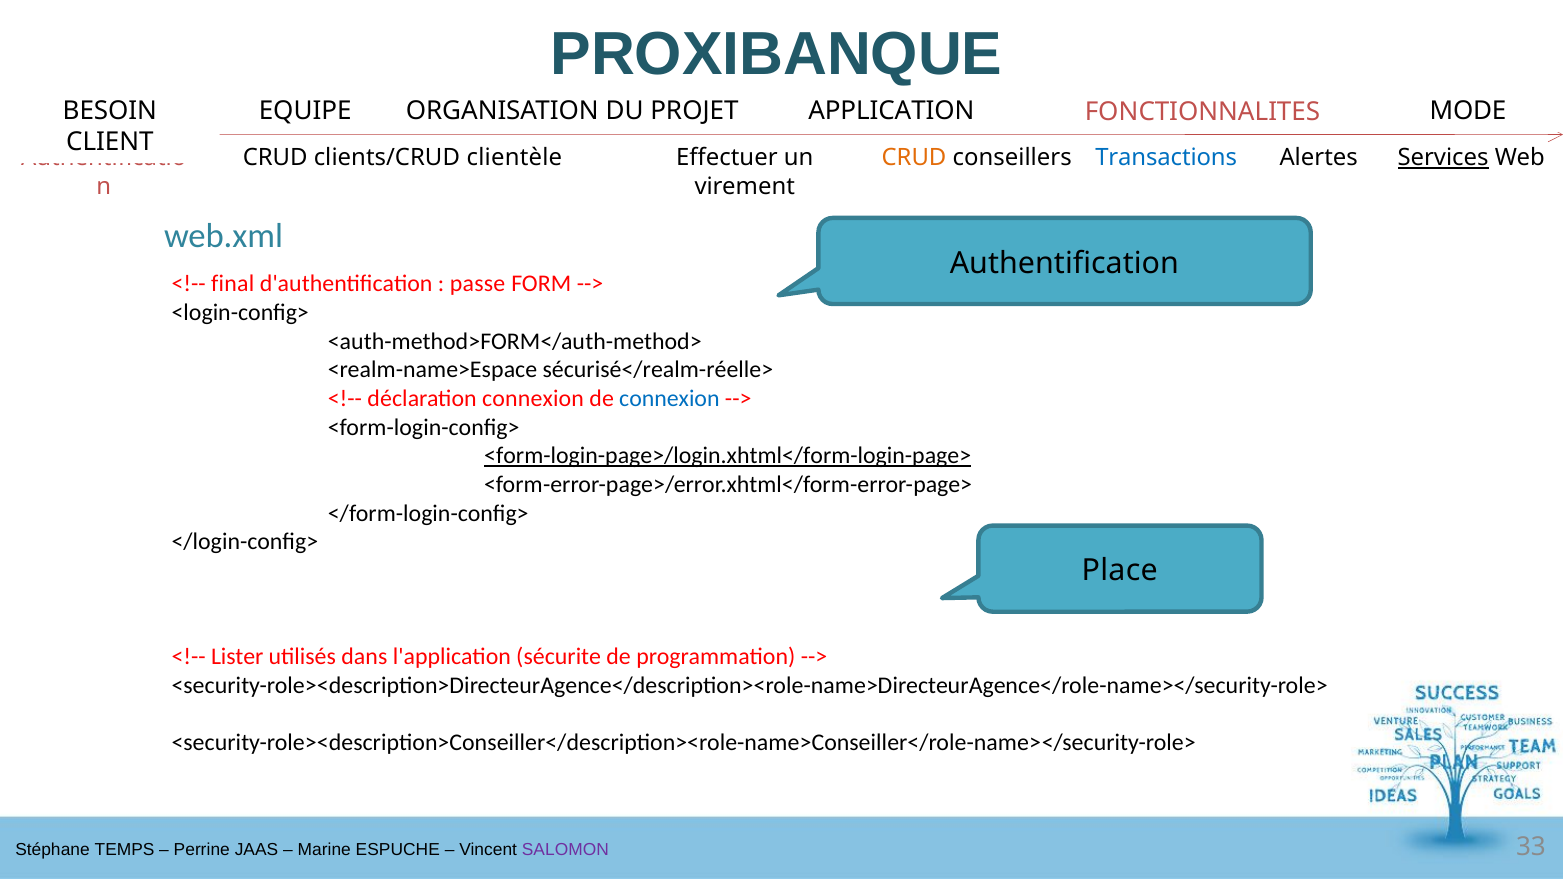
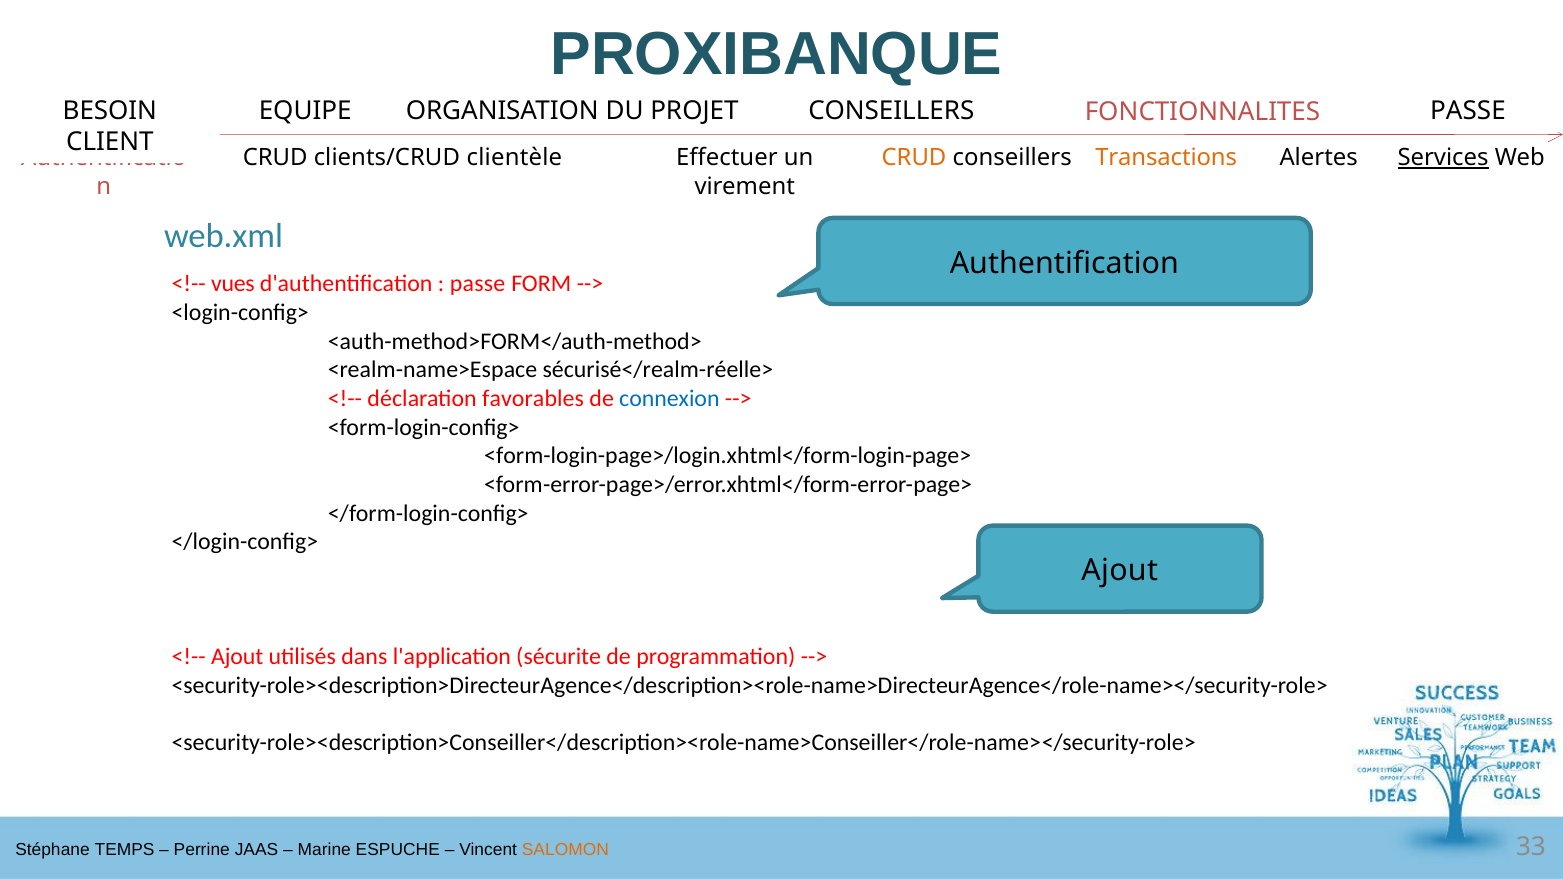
APPLICATION at (891, 111): APPLICATION -> CONSEILLERS
PROJET MODE: MODE -> PASSE
Transactions colour: blue -> orange
final: final -> vues
déclaration connexion: connexion -> favorables
<form-login-page>/login.xhtml</form-login-page> underline: present -> none
Place at (1120, 571): Place -> Ajout
Lister at (237, 657): Lister -> Ajout
SALOMON colour: purple -> orange
